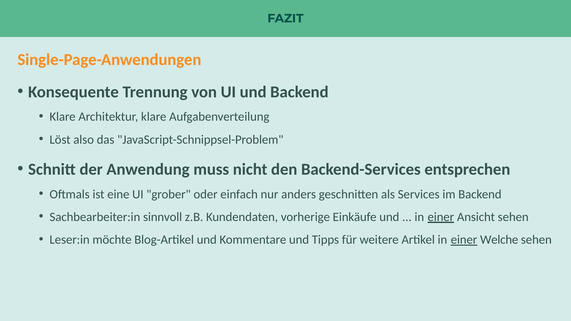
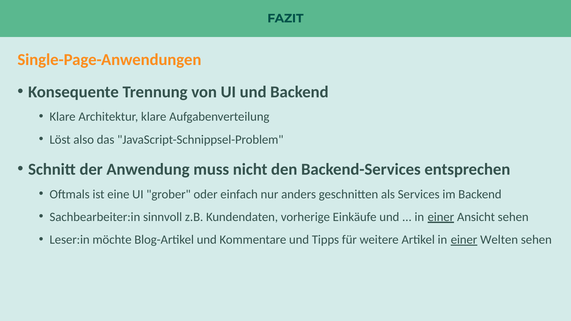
Welche: Welche -> Welten
